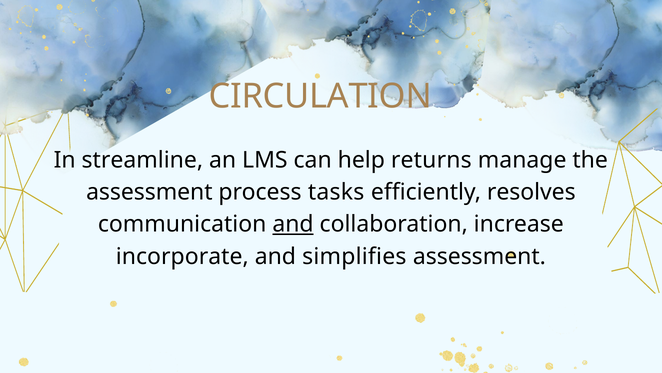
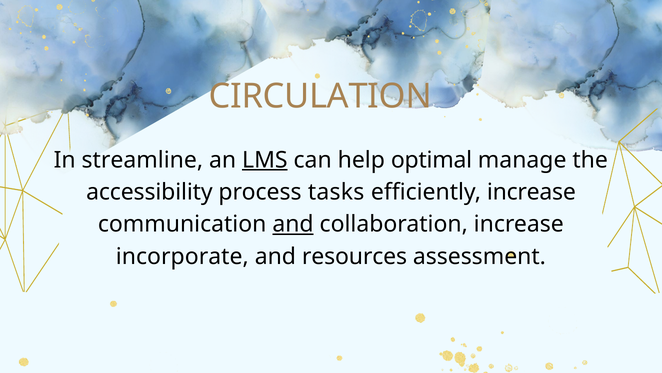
LMS underline: none -> present
returns: returns -> optimal
assessment at (149, 192): assessment -> accessibility
efficiently resolves: resolves -> increase
simplifies: simplifies -> resources
